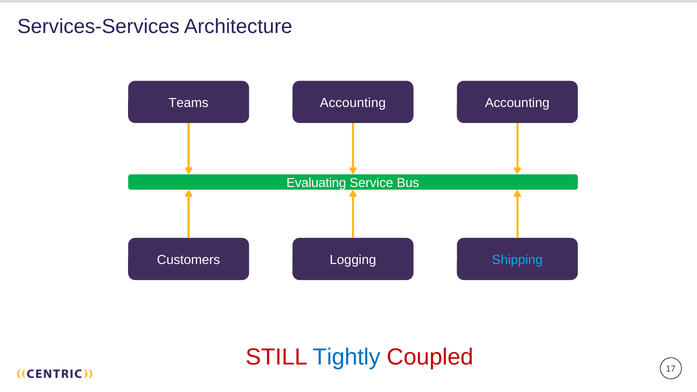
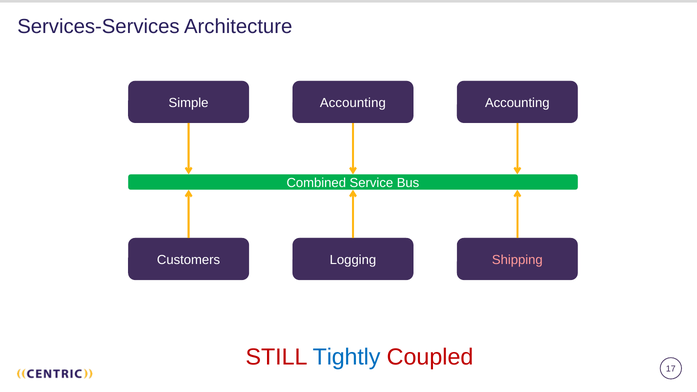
Teams: Teams -> Simple
Evaluating: Evaluating -> Combined
Shipping colour: light blue -> pink
